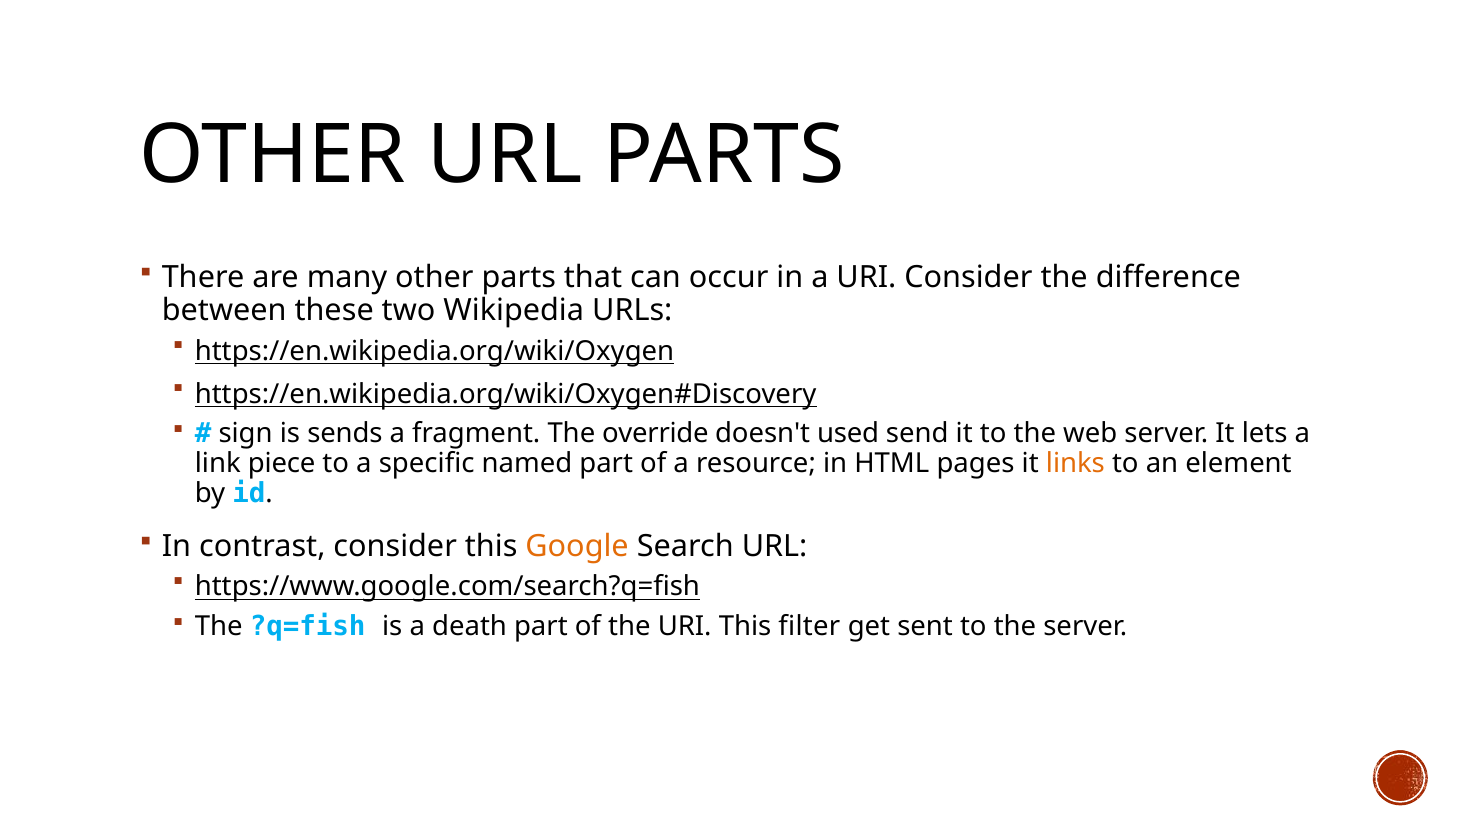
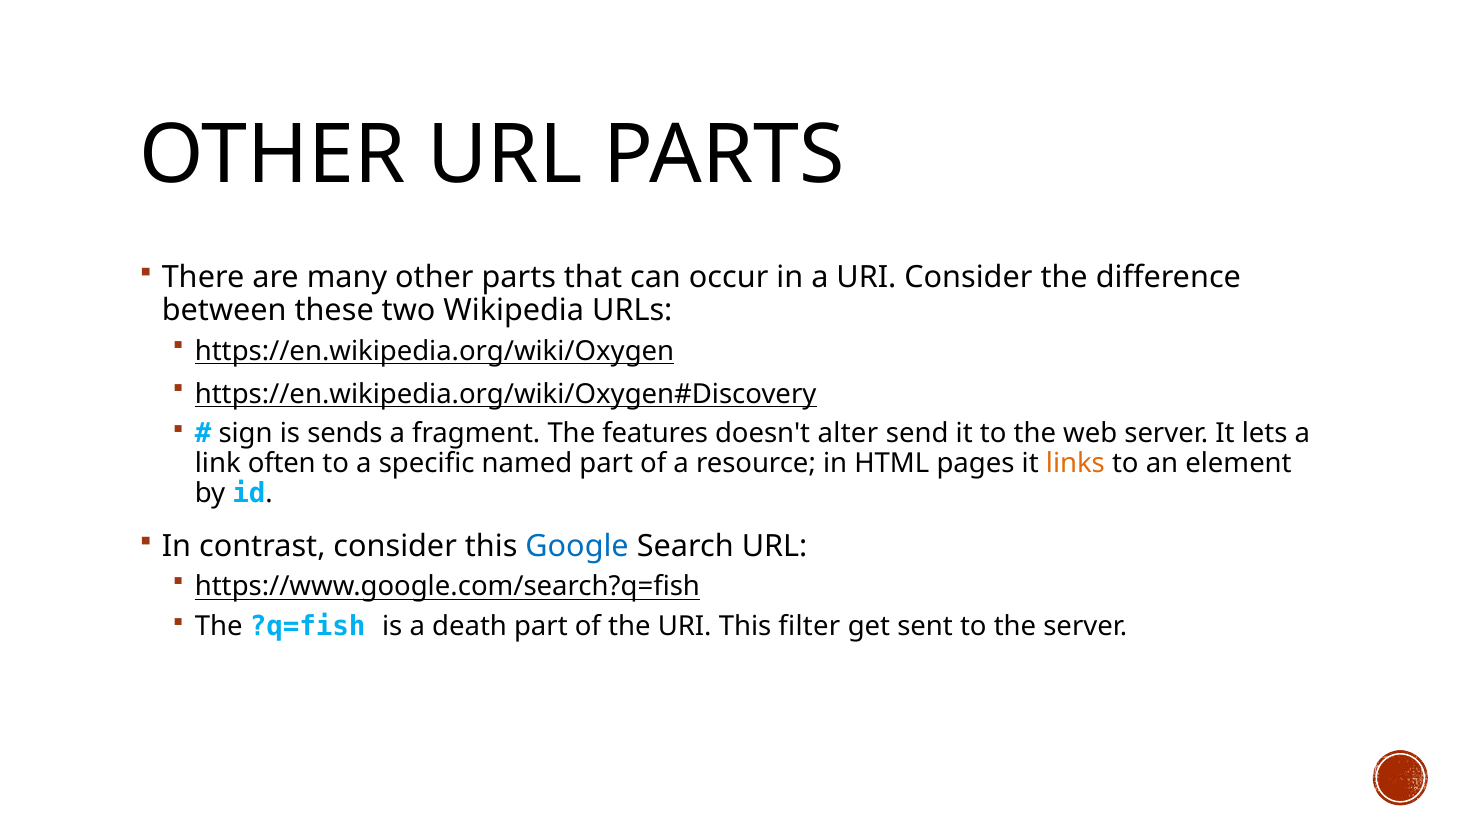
override: override -> features
used: used -> alter
piece: piece -> often
Google colour: orange -> blue
